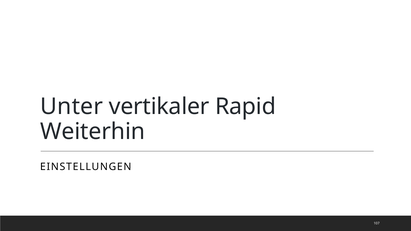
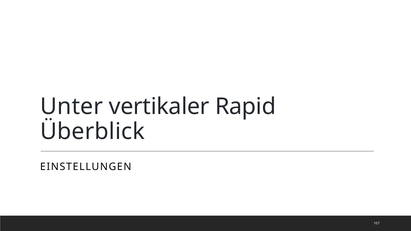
Weiterhin: Weiterhin -> Überblick
